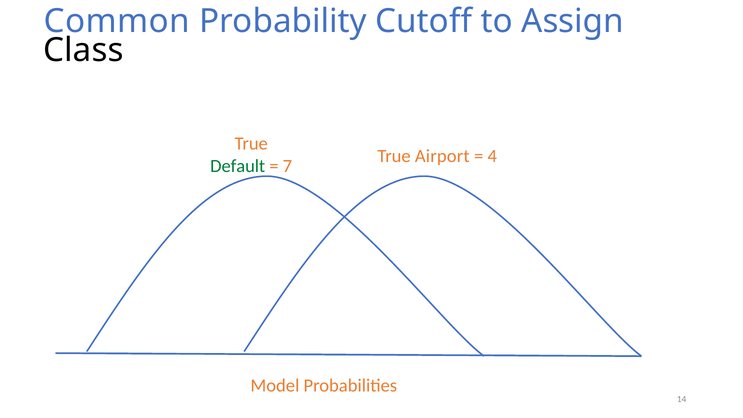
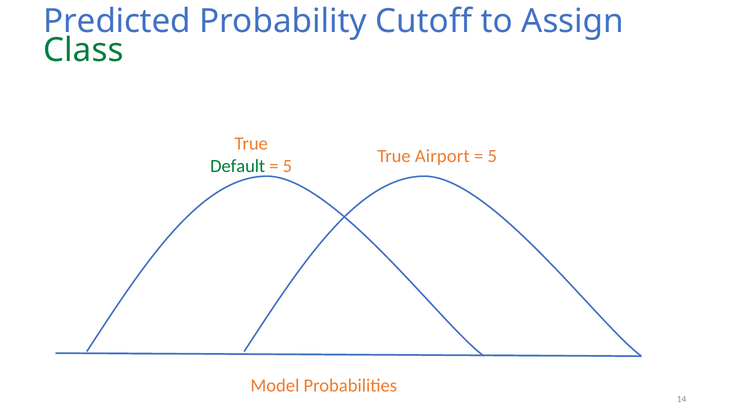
Common: Common -> Predicted
Class colour: black -> green
4 at (492, 156): 4 -> 5
7 at (287, 166): 7 -> 5
